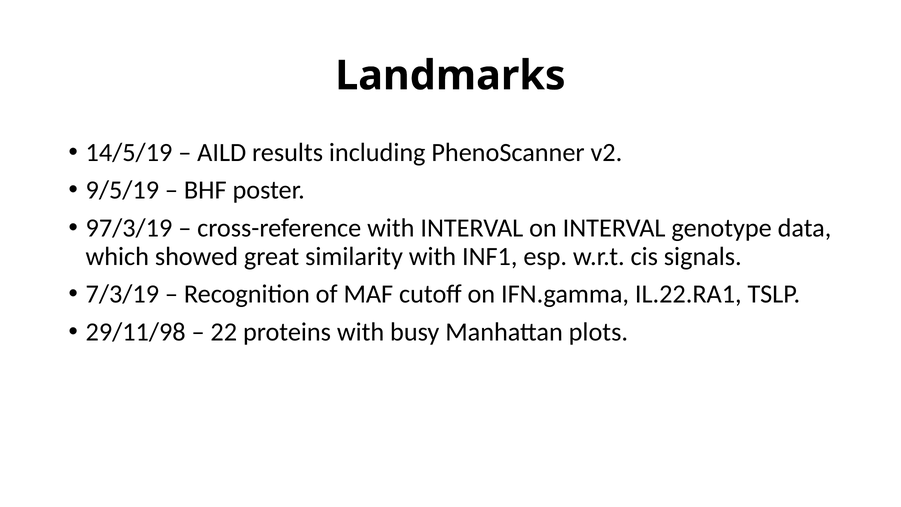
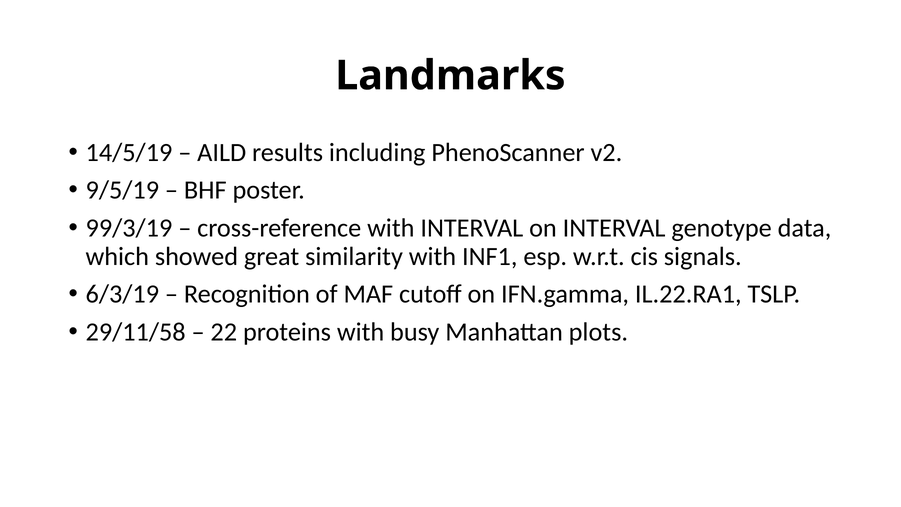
97/3/19: 97/3/19 -> 99/3/19
7/3/19: 7/3/19 -> 6/3/19
29/11/98: 29/11/98 -> 29/11/58
